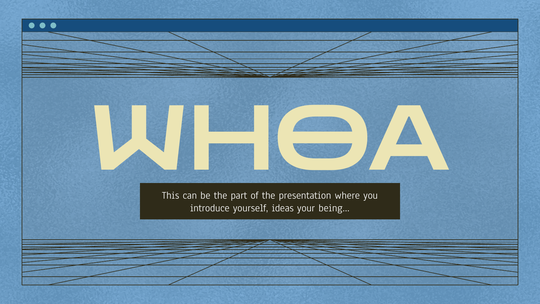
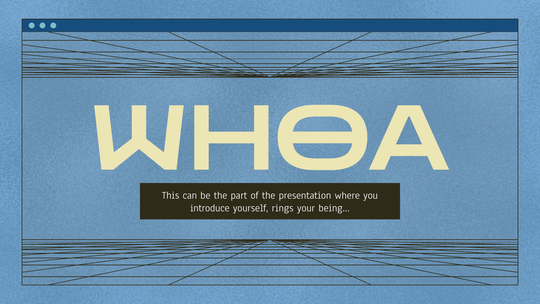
ideas: ideas -> rings
